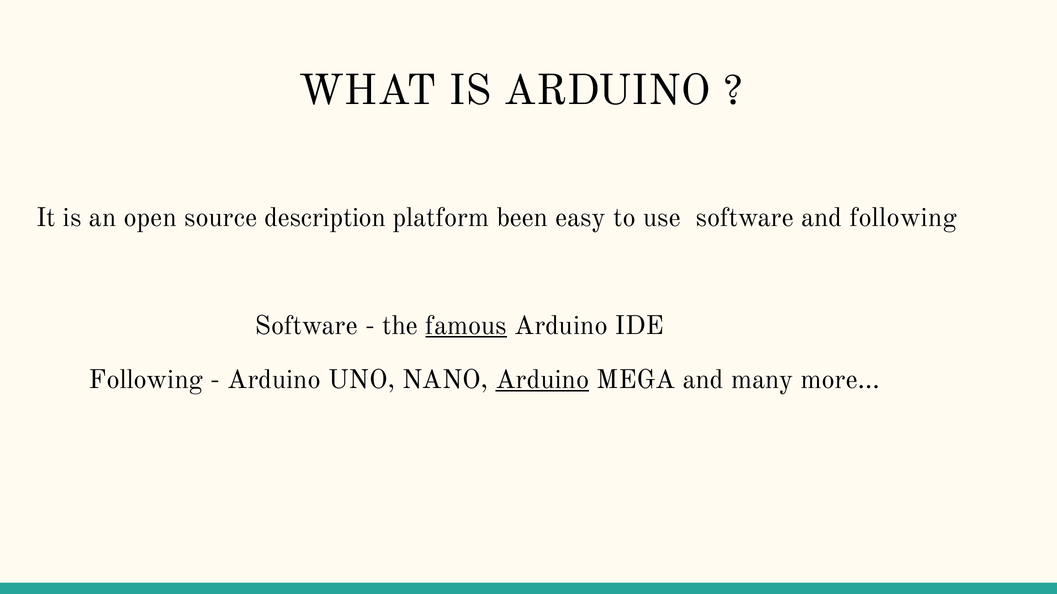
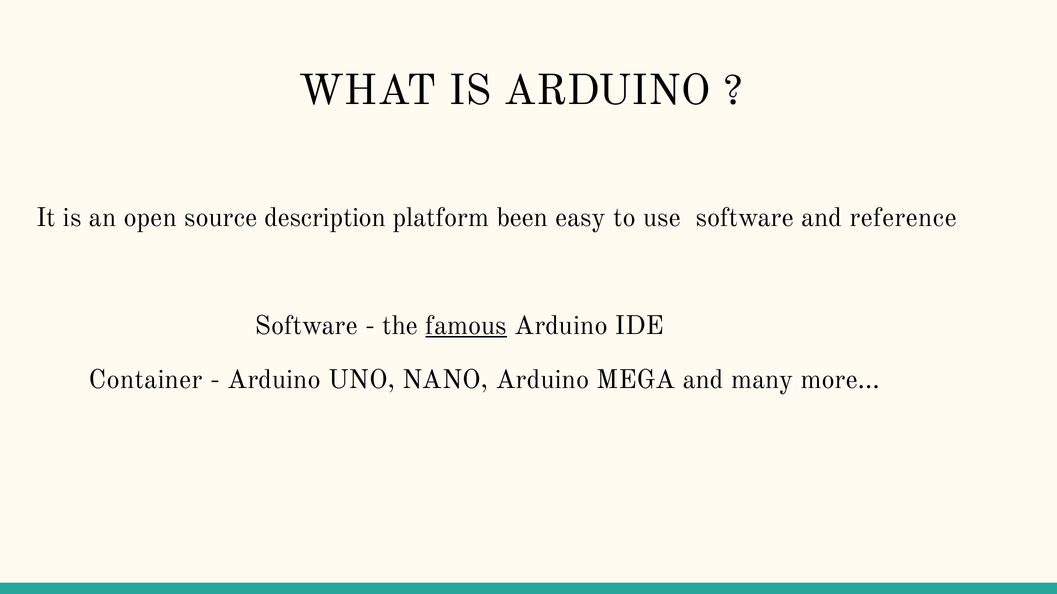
and following: following -> reference
Following at (146, 380): Following -> Container
Arduino at (542, 380) underline: present -> none
